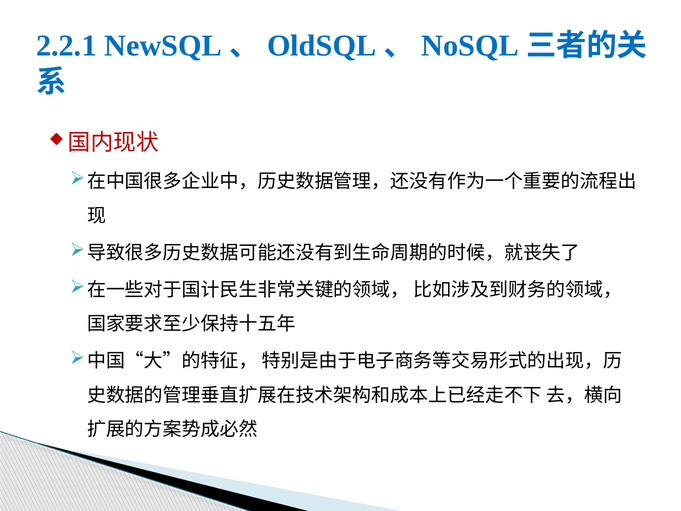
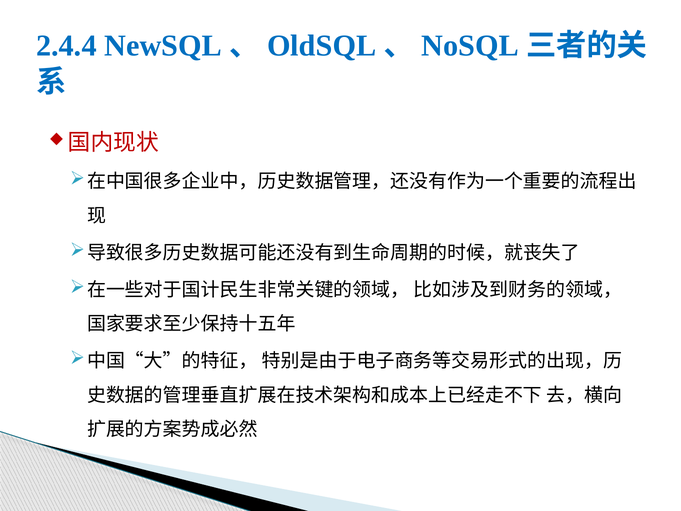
2.2.1: 2.2.1 -> 2.4.4
